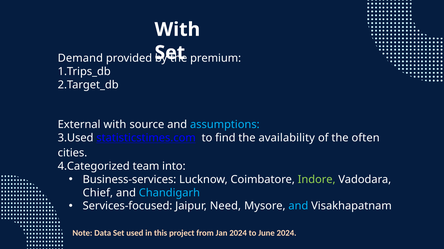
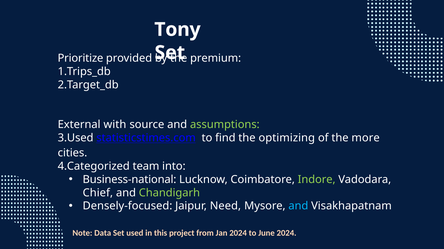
With at (177, 30): With -> Tony
Demand: Demand -> Prioritize
assumptions colour: light blue -> light green
availability: availability -> optimizing
often: often -> more
Business-services: Business-services -> Business-national
Chandigarh colour: light blue -> light green
Services-focused: Services-focused -> Densely-focused
